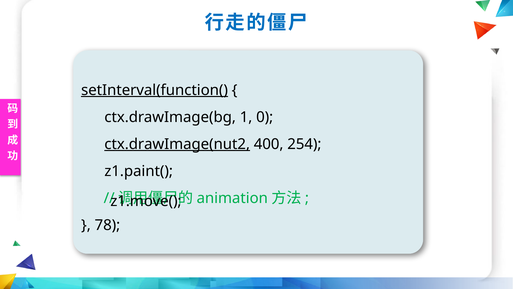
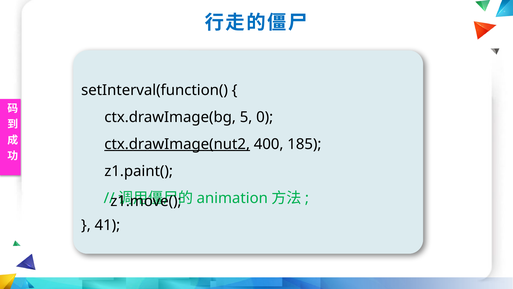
setInterval(function( underline: present -> none
1: 1 -> 5
254: 254 -> 185
78: 78 -> 41
